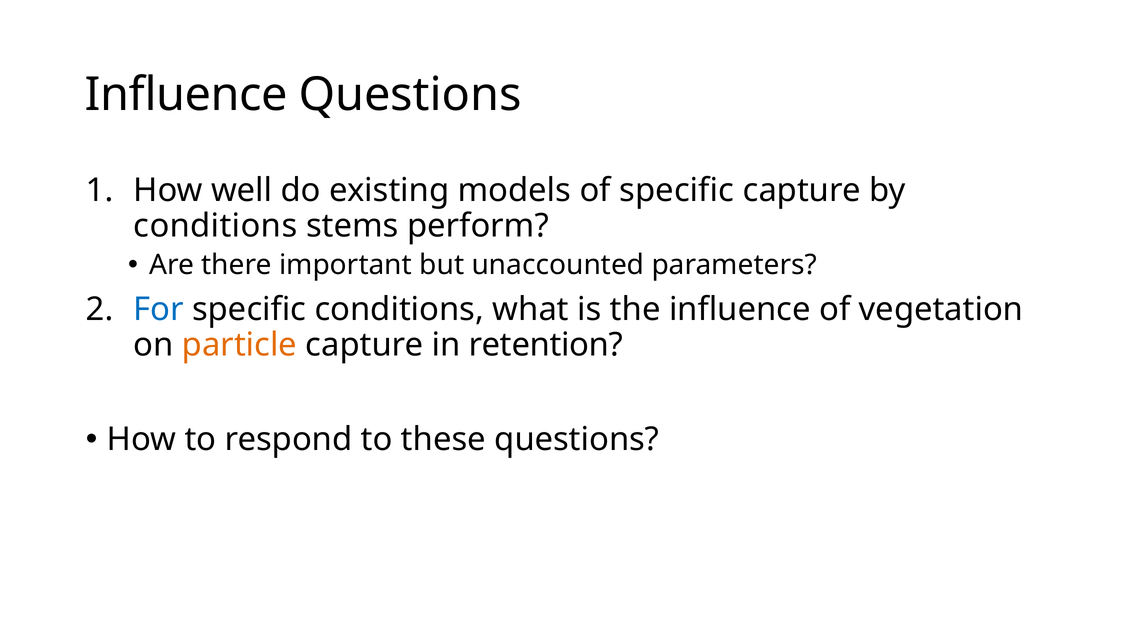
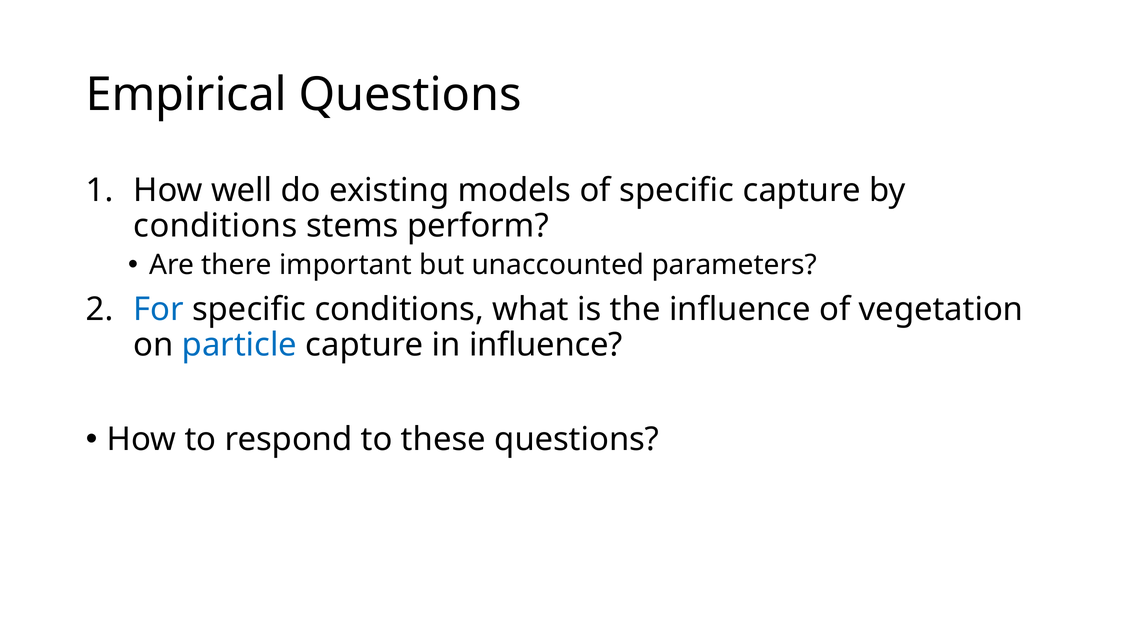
Influence at (186, 95): Influence -> Empirical
particle colour: orange -> blue
in retention: retention -> influence
